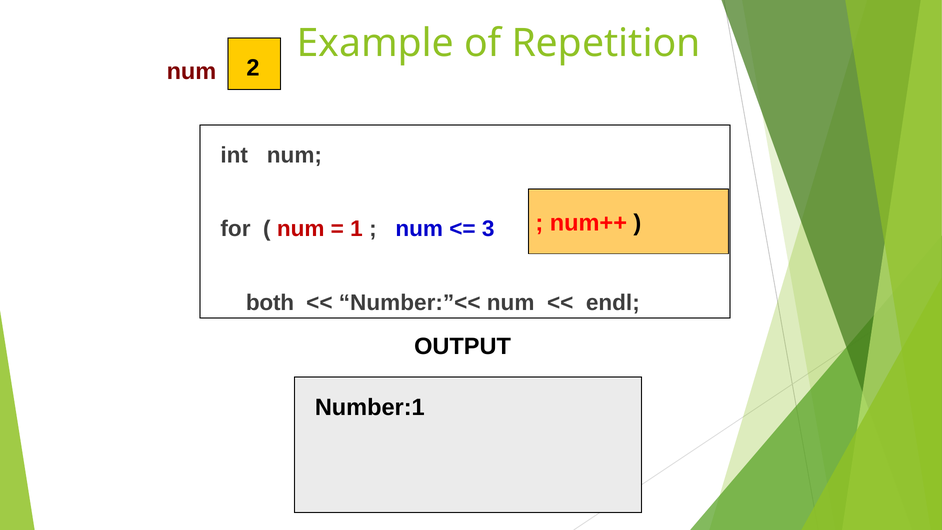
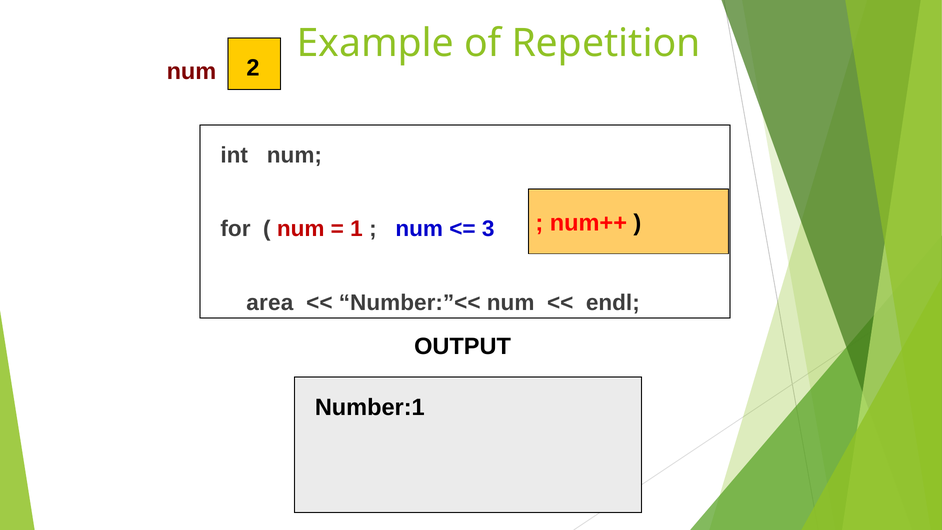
both: both -> area
